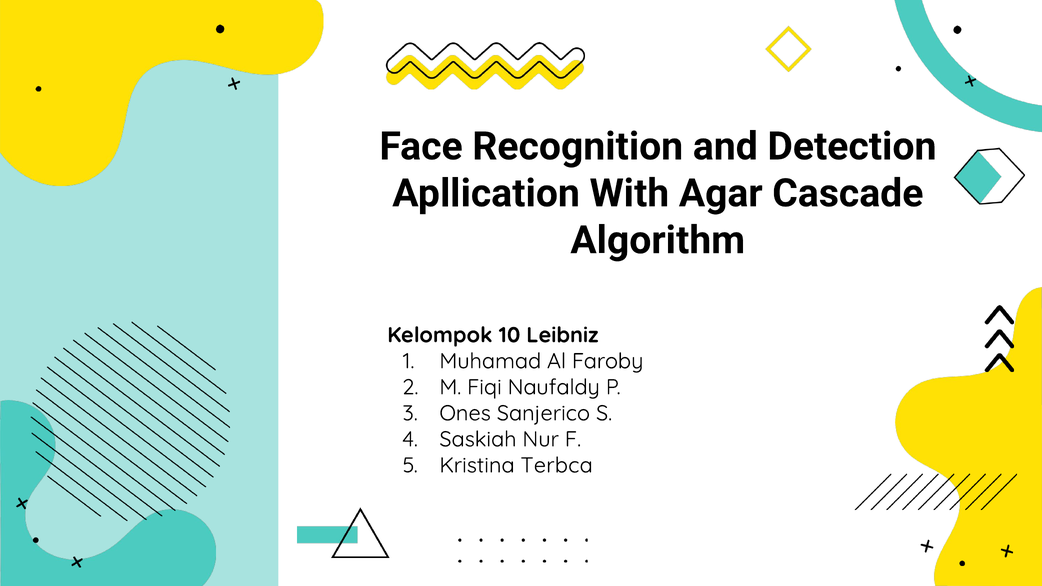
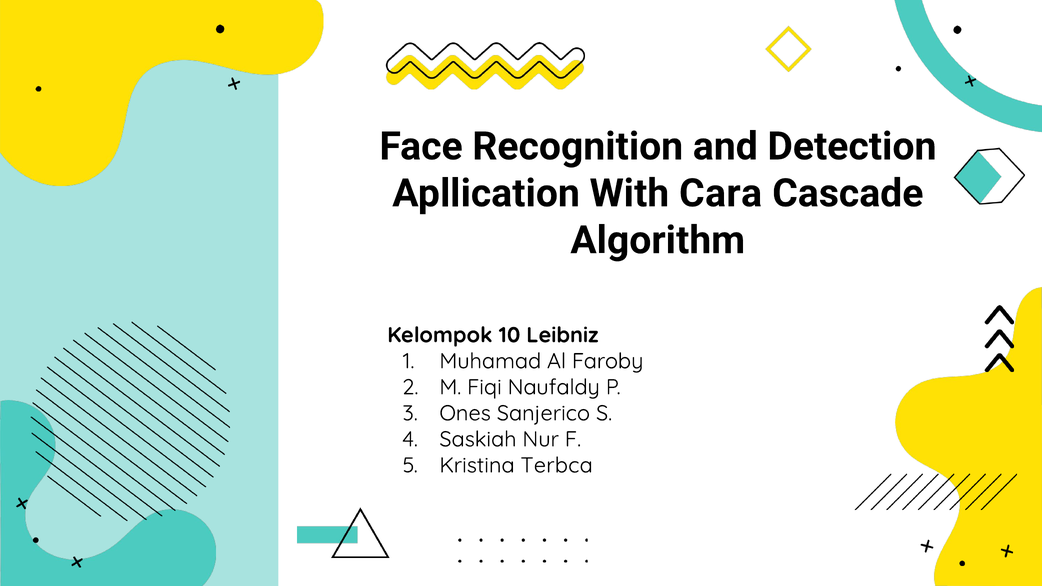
Agar: Agar -> Cara
